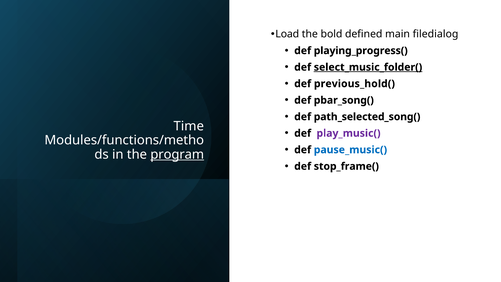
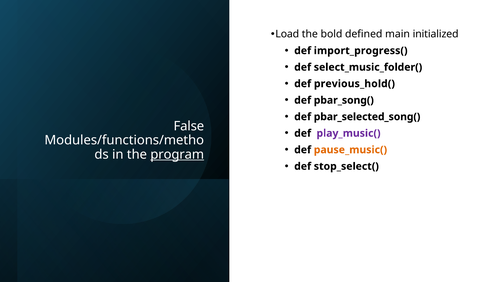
filedialog: filedialog -> initialized
playing_progress(: playing_progress( -> import_progress(
select_music_folder( underline: present -> none
path_selected_song(: path_selected_song( -> pbar_selected_song(
Time: Time -> False
pause_music( colour: blue -> orange
stop_frame(: stop_frame( -> stop_select(
